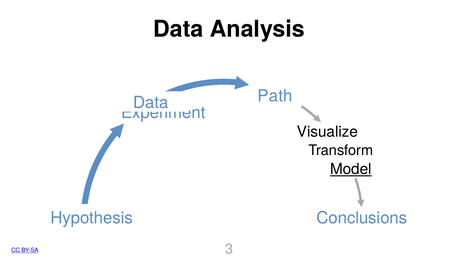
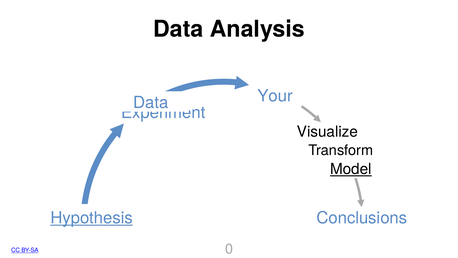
Path: Path -> Your
Hypothesis underline: none -> present
3: 3 -> 0
